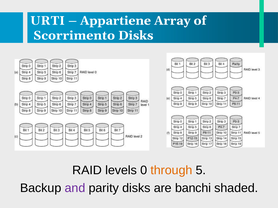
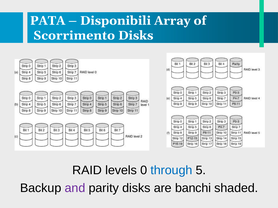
URTI: URTI -> PATA
Appartiene: Appartiene -> Disponibili
through colour: orange -> blue
